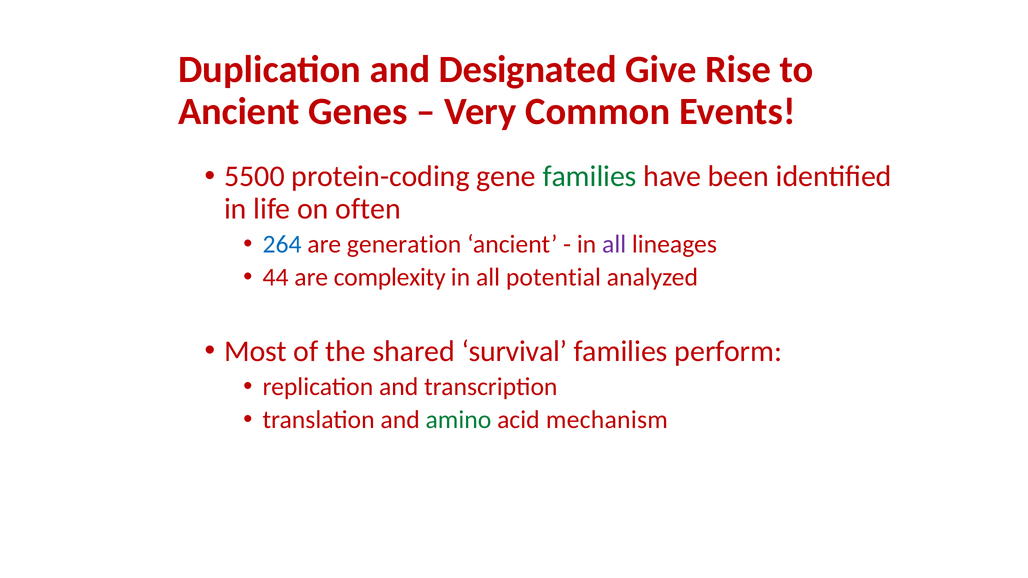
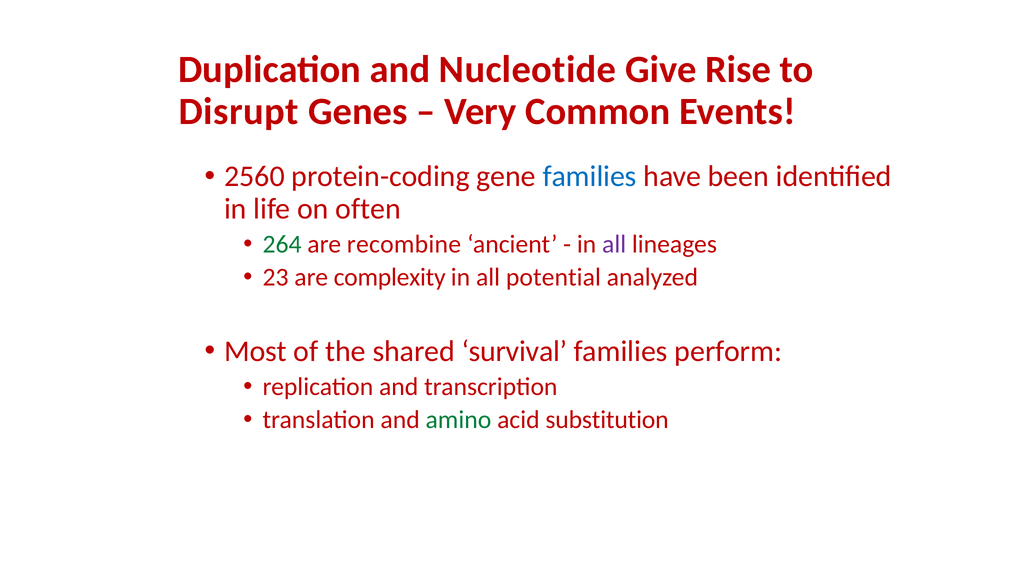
Designated: Designated -> Nucleotide
Ancient at (239, 111): Ancient -> Disrupt
5500: 5500 -> 2560
families at (590, 177) colour: green -> blue
264 colour: blue -> green
generation: generation -> recombine
44: 44 -> 23
mechanism: mechanism -> substitution
